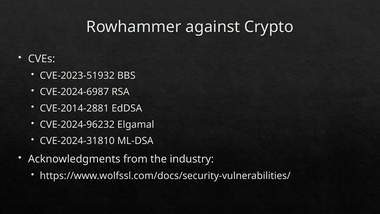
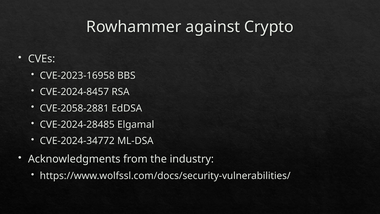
CVE-2023-51932: CVE-2023-51932 -> CVE-2023-16958
CVE-2024-6987: CVE-2024-6987 -> CVE-2024-8457
CVE-2014-2881: CVE-2014-2881 -> CVE-2058-2881
CVE-2024-96232: CVE-2024-96232 -> CVE-2024-28485
CVE-2024-31810: CVE-2024-31810 -> CVE-2024-34772
